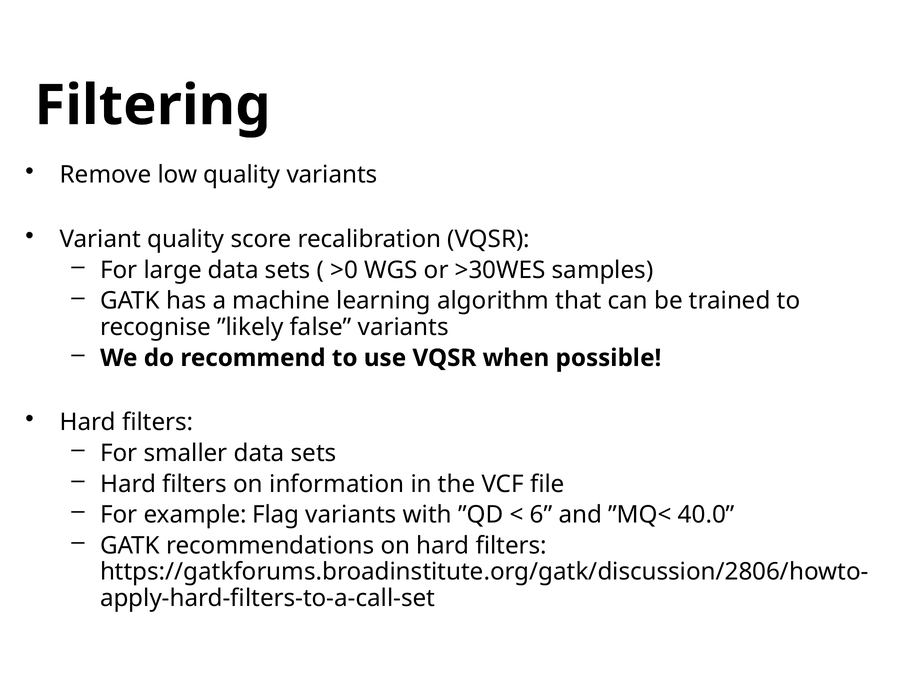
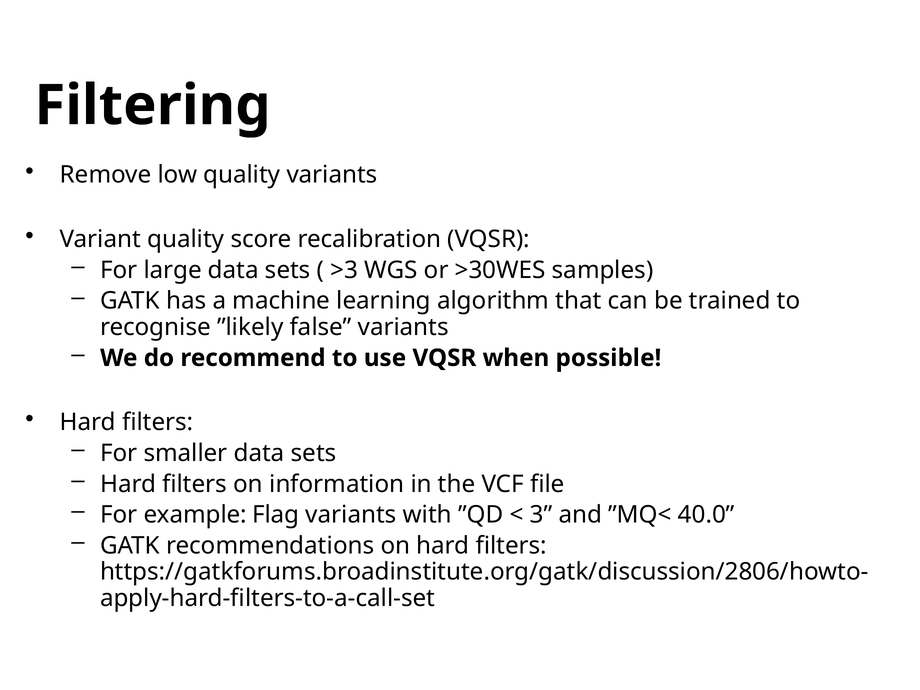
>0: >0 -> >3
6: 6 -> 3
